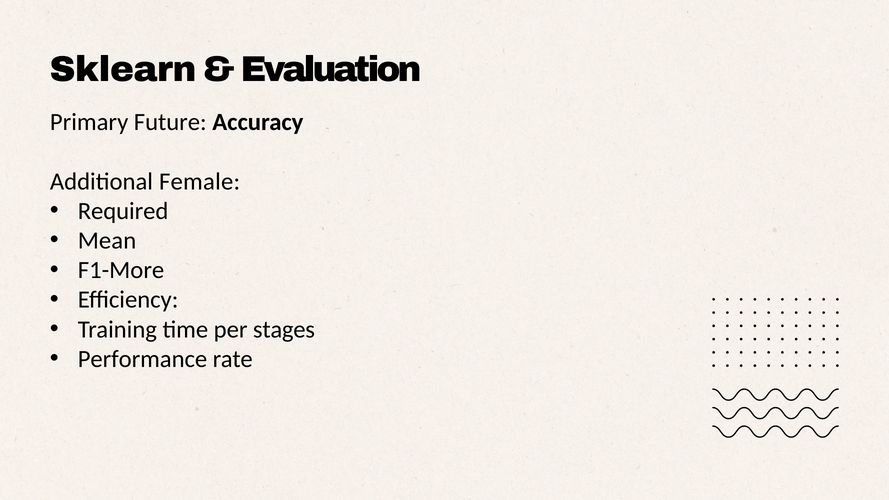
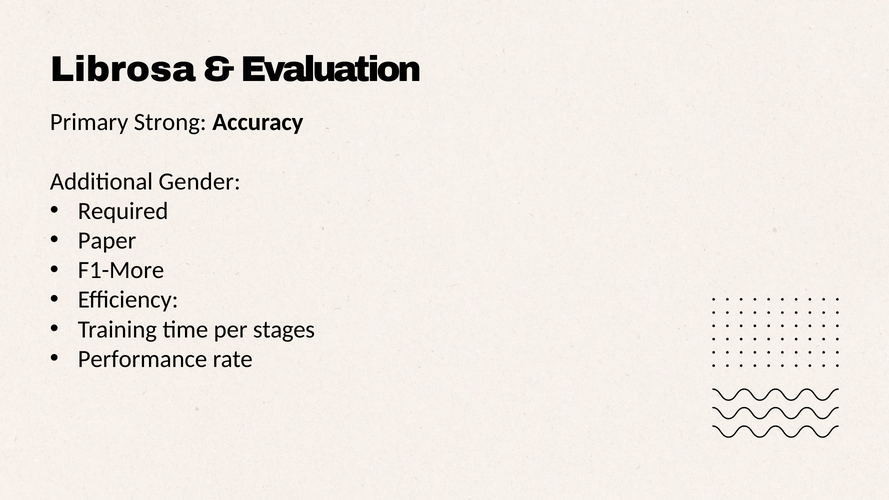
Sklearn: Sklearn -> Librosa
Future: Future -> Strong
Female: Female -> Gender
Mean: Mean -> Paper
